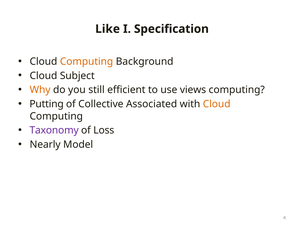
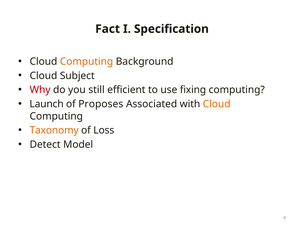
Like: Like -> Fact
Why colour: orange -> red
views: views -> fixing
Putting: Putting -> Launch
Collective: Collective -> Proposes
Taxonomy colour: purple -> orange
Nearly: Nearly -> Detect
